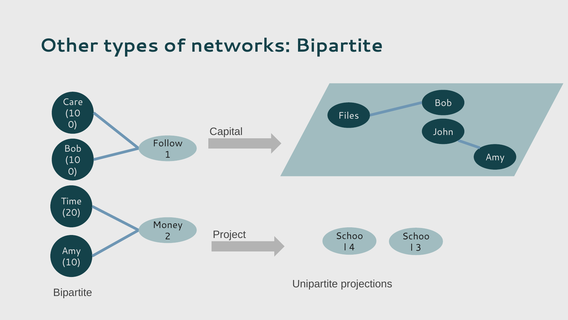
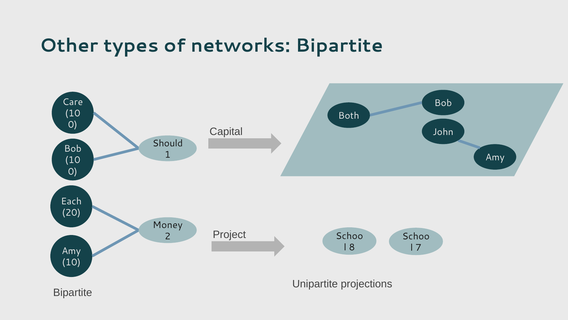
Files: Files -> Both
Follow: Follow -> Should
Time: Time -> Each
4: 4 -> 8
3: 3 -> 7
